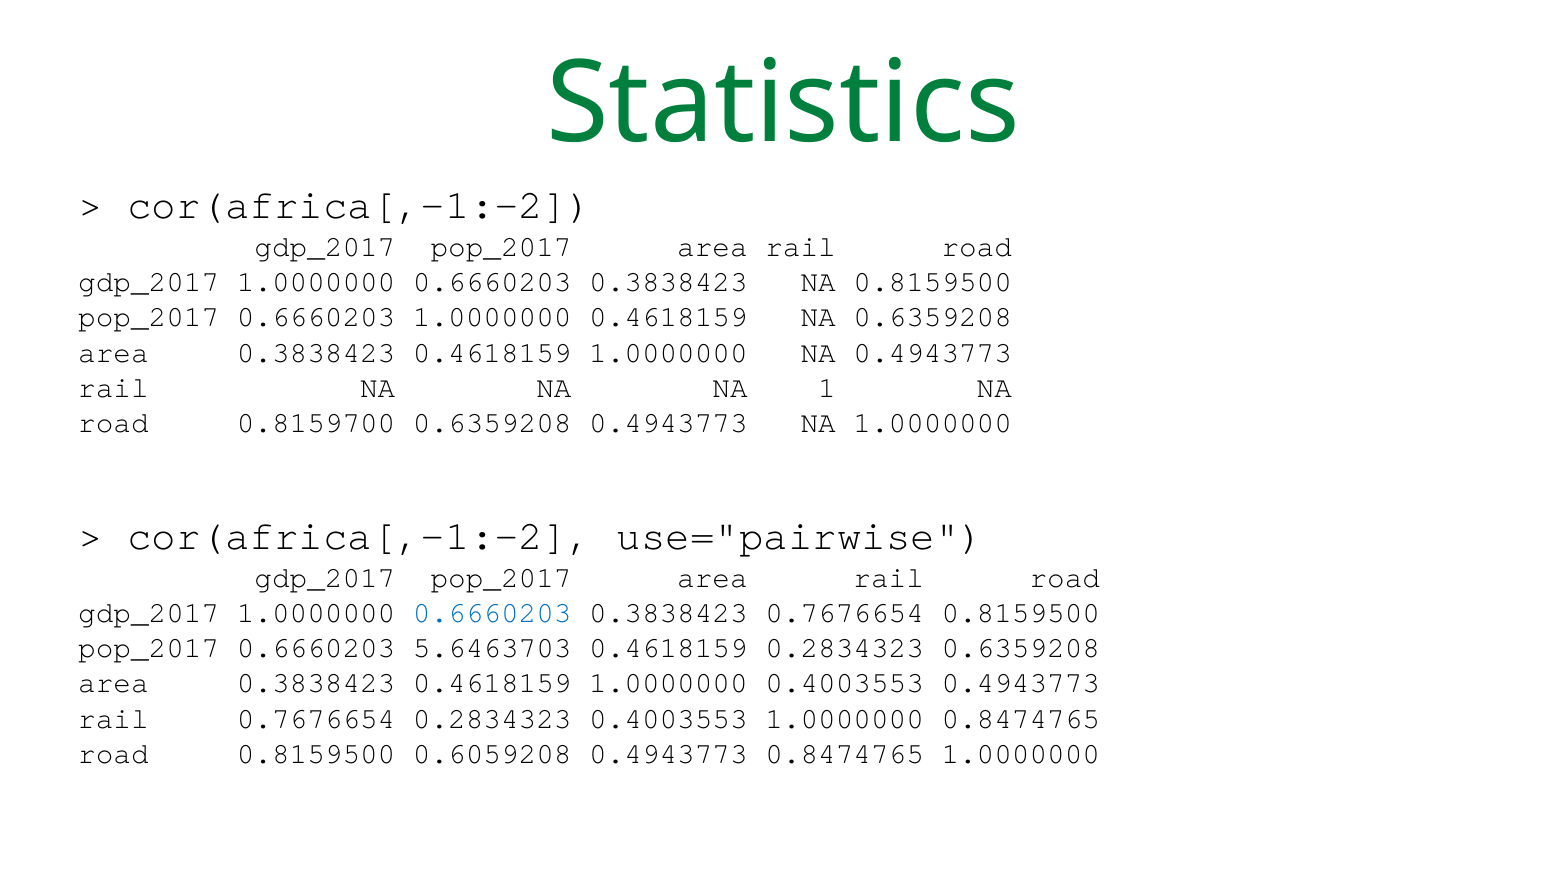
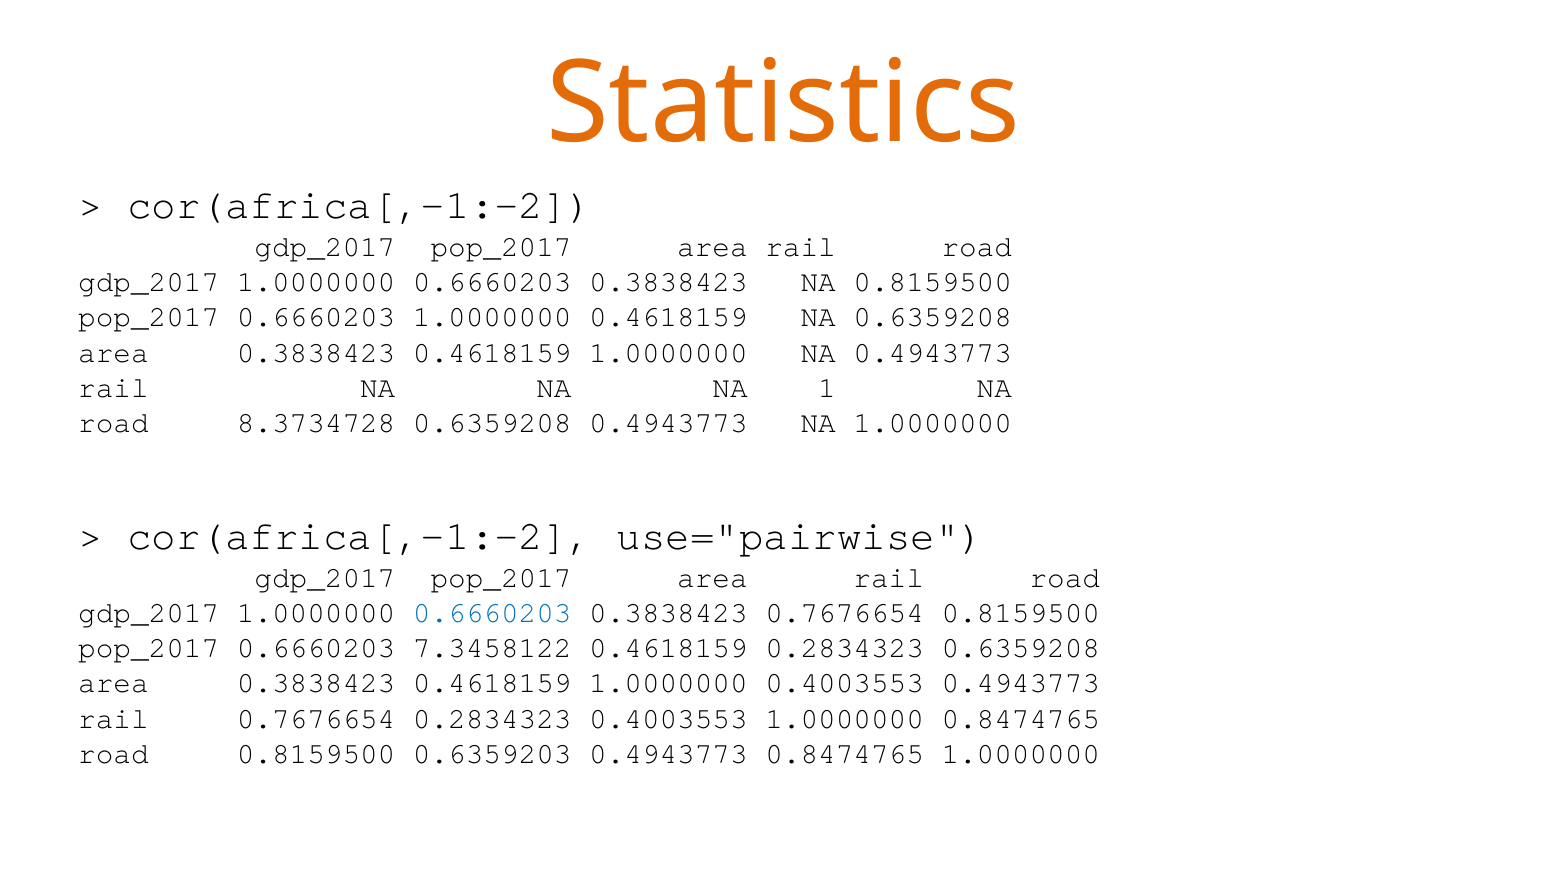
Statistics colour: green -> orange
0.8159700: 0.8159700 -> 8.3734728
5.6463703: 5.6463703 -> 7.3458122
0.6059208: 0.6059208 -> 0.6359203
